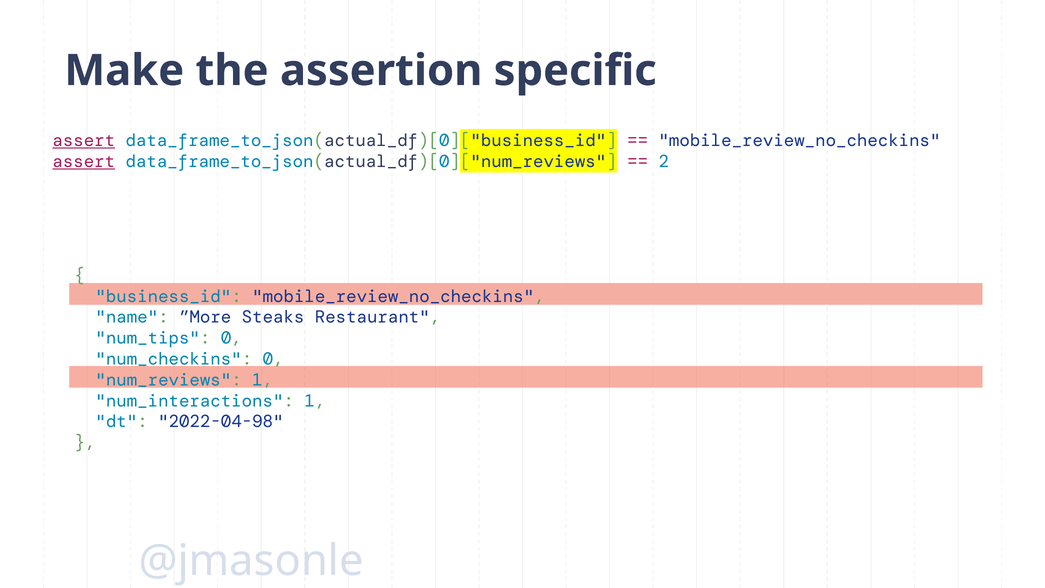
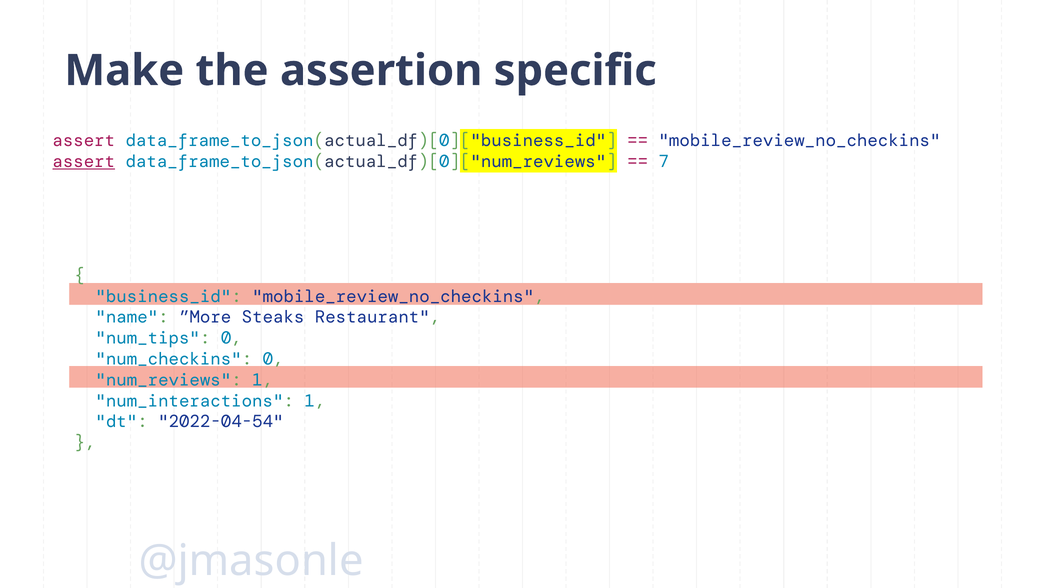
assert at (84, 141) underline: present -> none
2: 2 -> 7
2022-04-98: 2022-04-98 -> 2022-04-54
